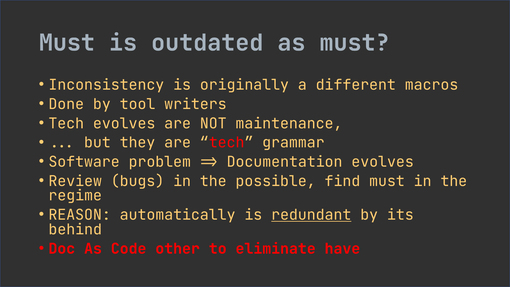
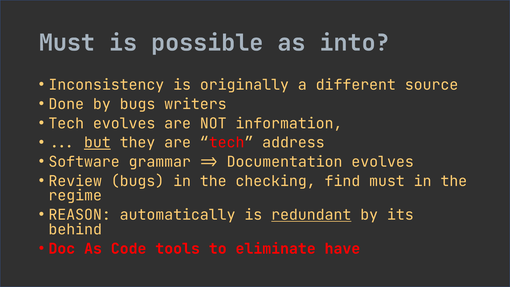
outdated: outdated -> possible
as must: must -> into
macros: macros -> source
by tool: tool -> bugs
maintenance: maintenance -> information
but underline: none -> present
grammar: grammar -> address
problem: problem -> grammar
possible: possible -> checking
other: other -> tools
